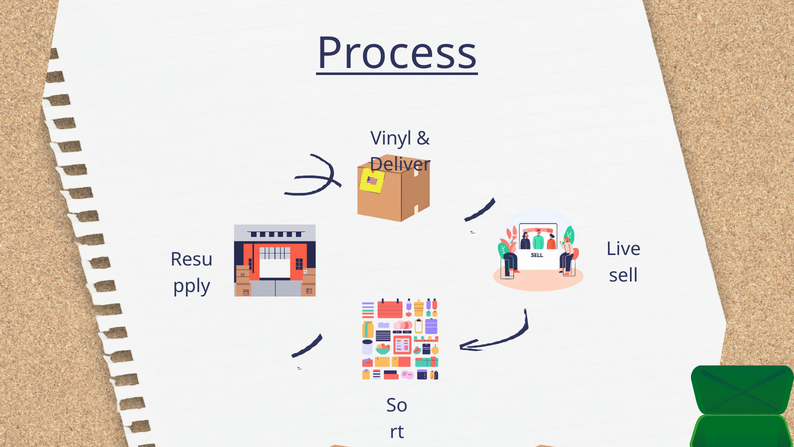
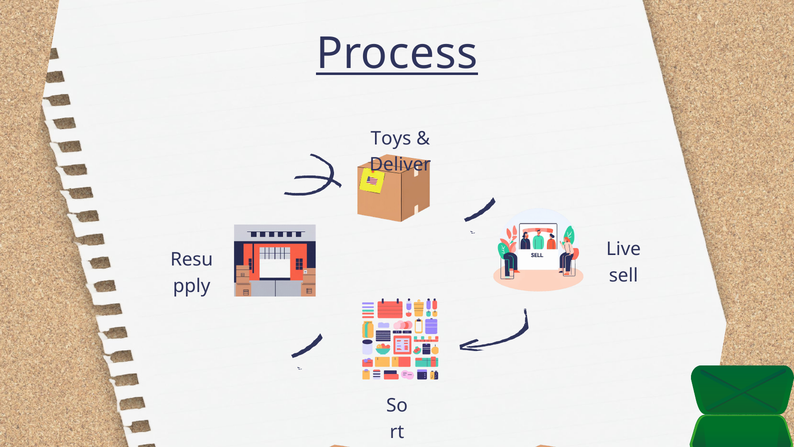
Vinyl: Vinyl -> Toys
